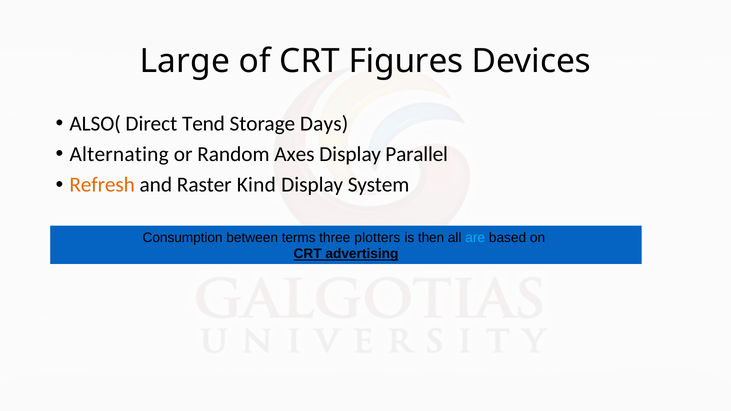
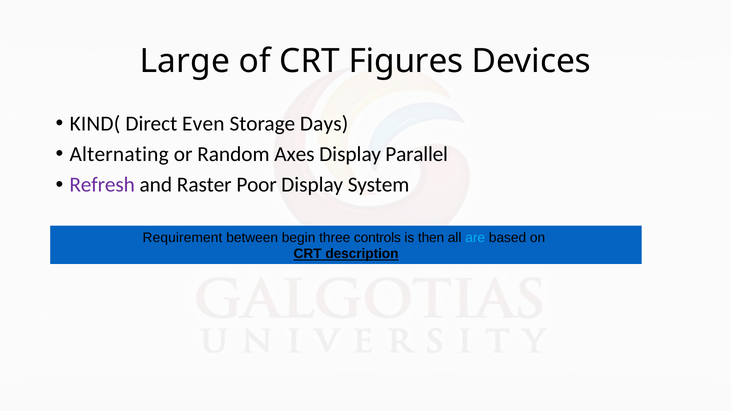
ALSO(: ALSO( -> KIND(
Tend: Tend -> Even
Refresh colour: orange -> purple
Kind: Kind -> Poor
Consumption: Consumption -> Requirement
terms: terms -> begin
plotters: plotters -> controls
advertising: advertising -> description
